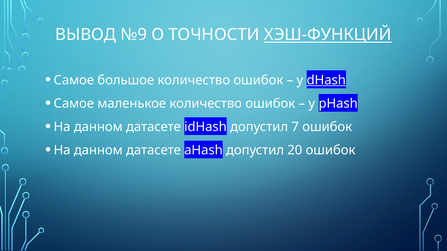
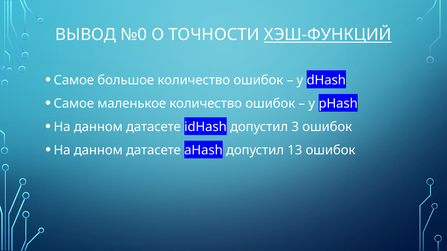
№9: №9 -> №0
dHash underline: present -> none
7: 7 -> 3
20: 20 -> 13
